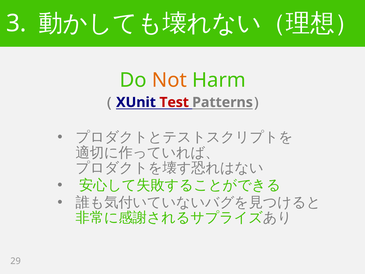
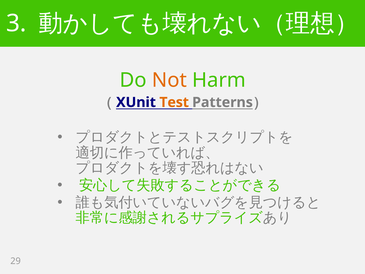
Test colour: red -> orange
